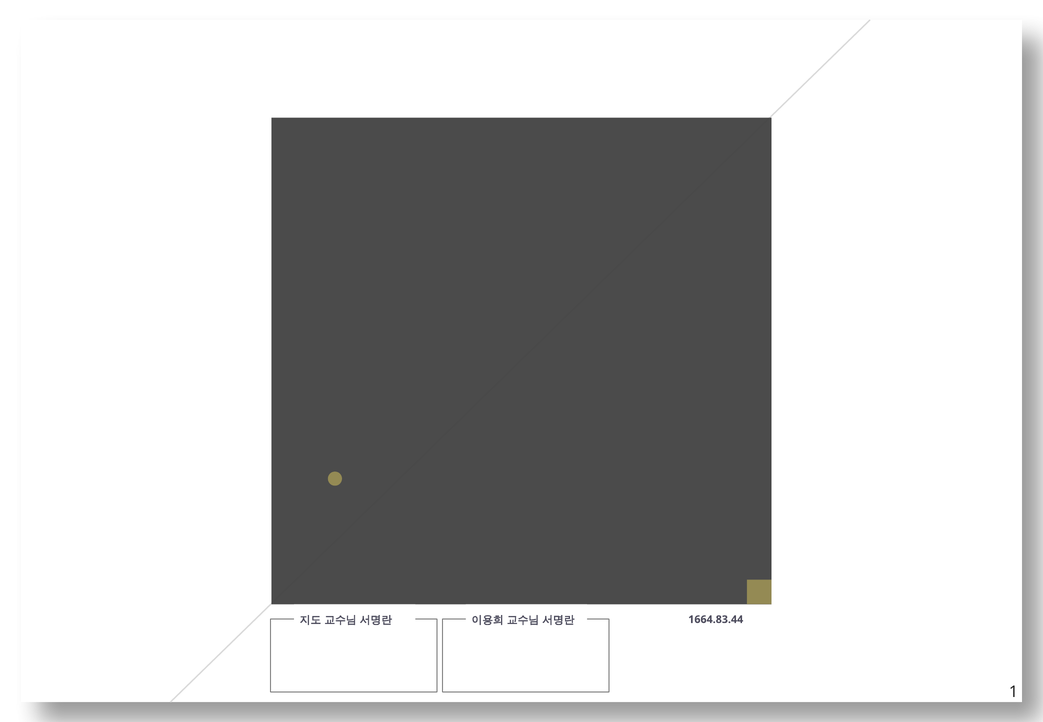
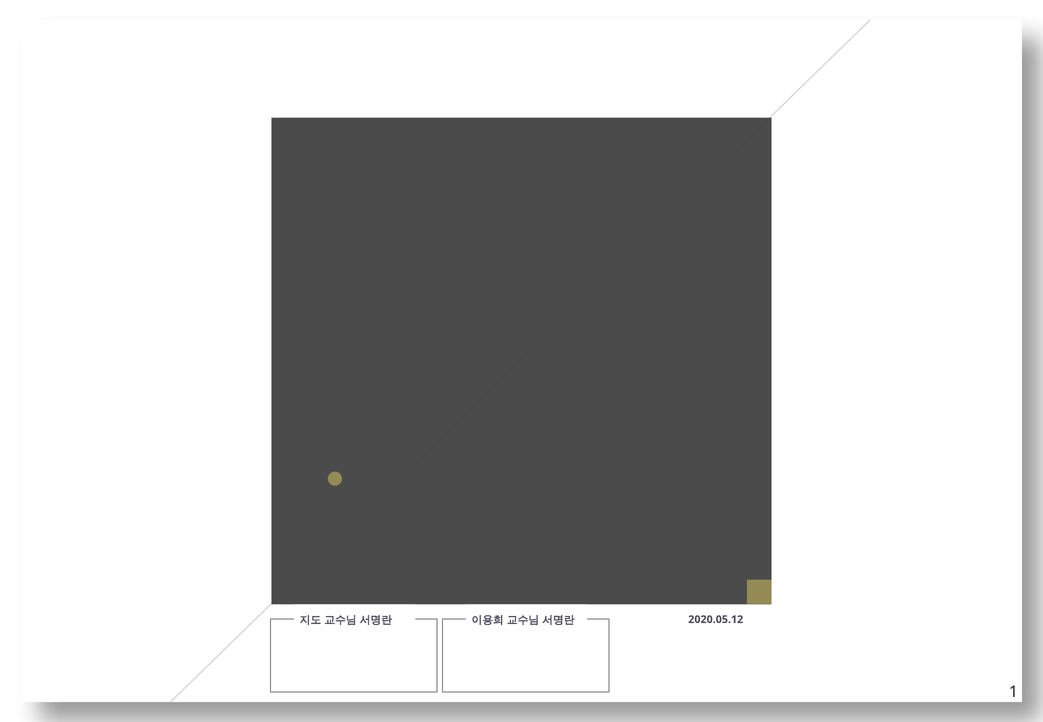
1664.83.44: 1664.83.44 -> 2020.05.12
